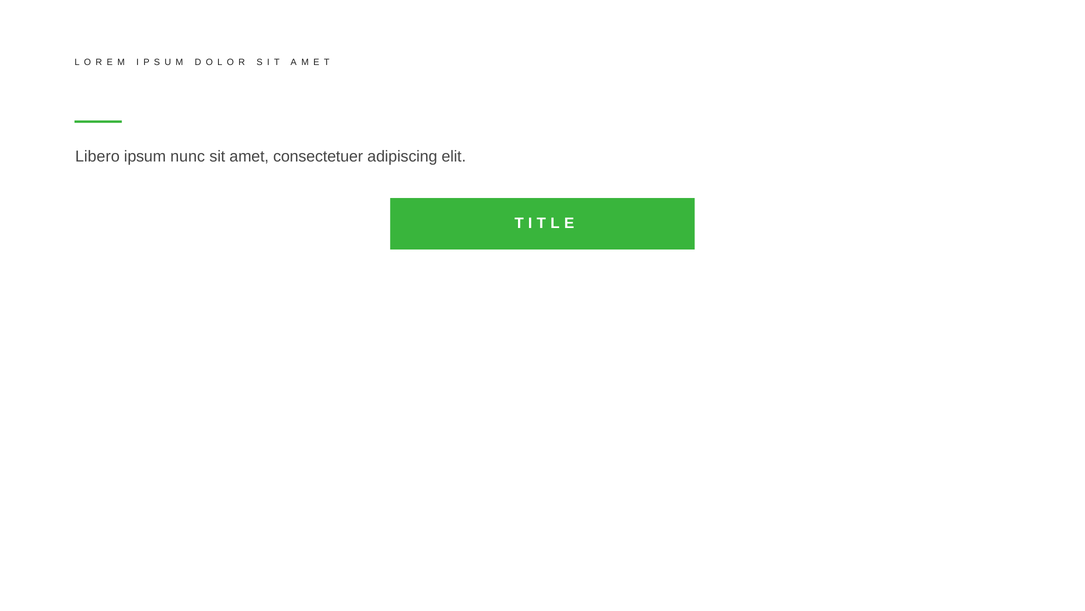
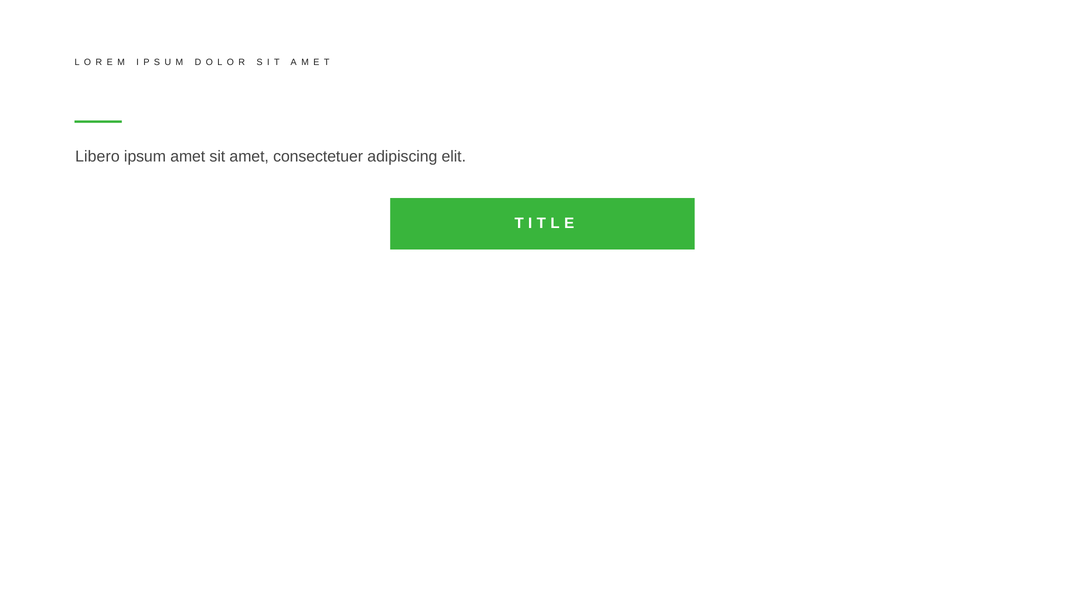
ipsum nunc: nunc -> amet
